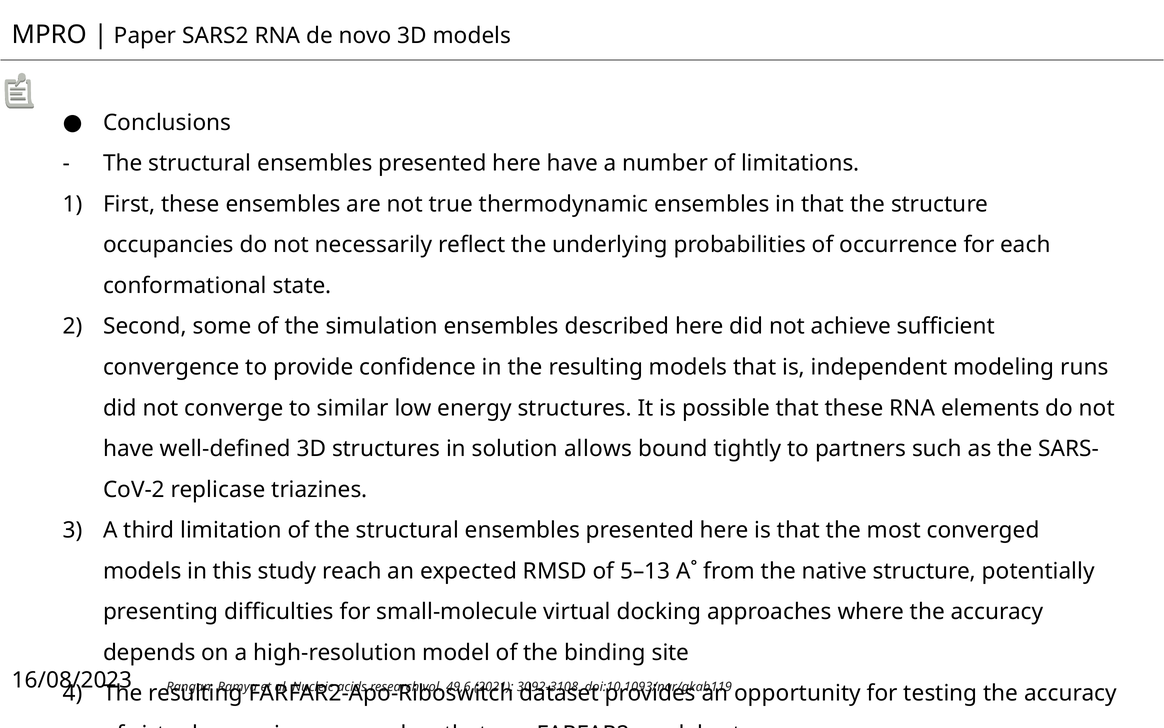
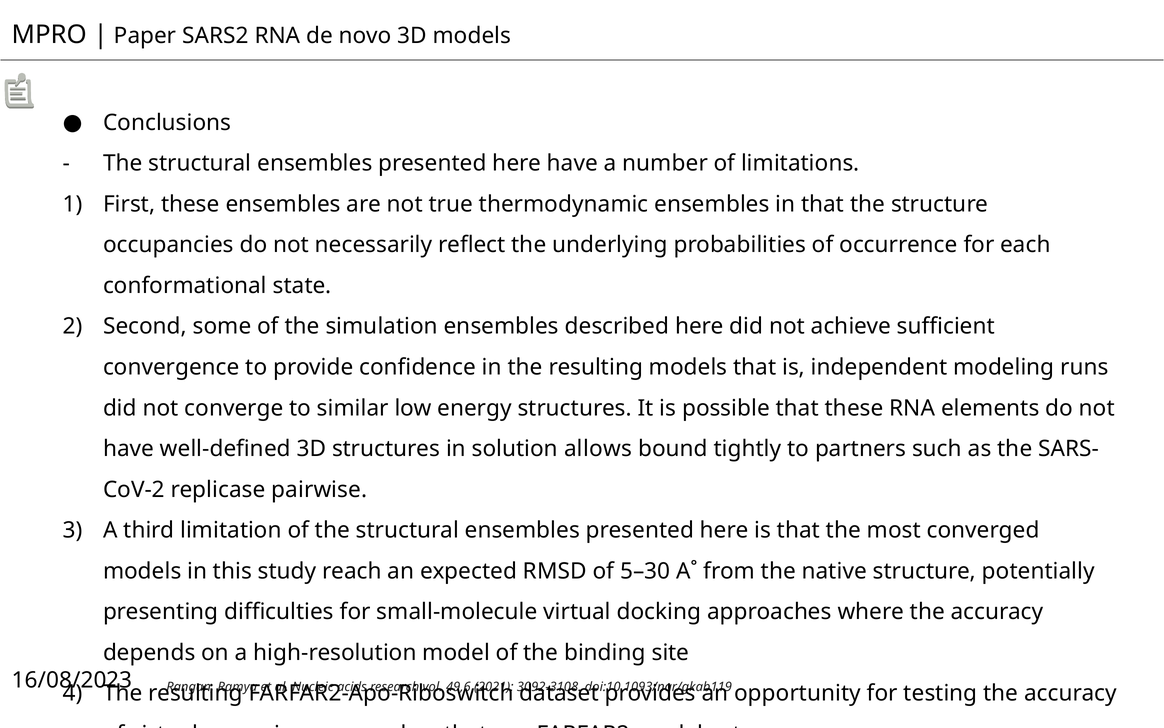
triazines: triazines -> pairwise
5–13: 5–13 -> 5–30
